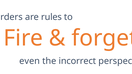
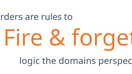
even: even -> logic
incorrect: incorrect -> domains
